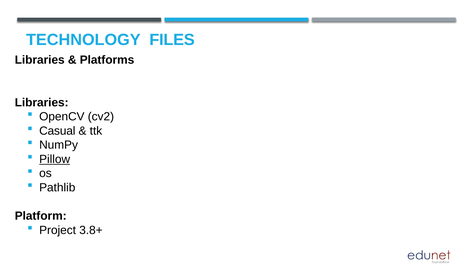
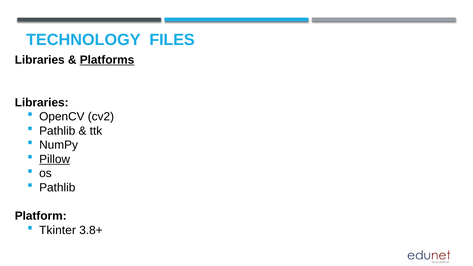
Platforms underline: none -> present
Casual at (57, 131): Casual -> Pathlib
Project: Project -> Tkinter
